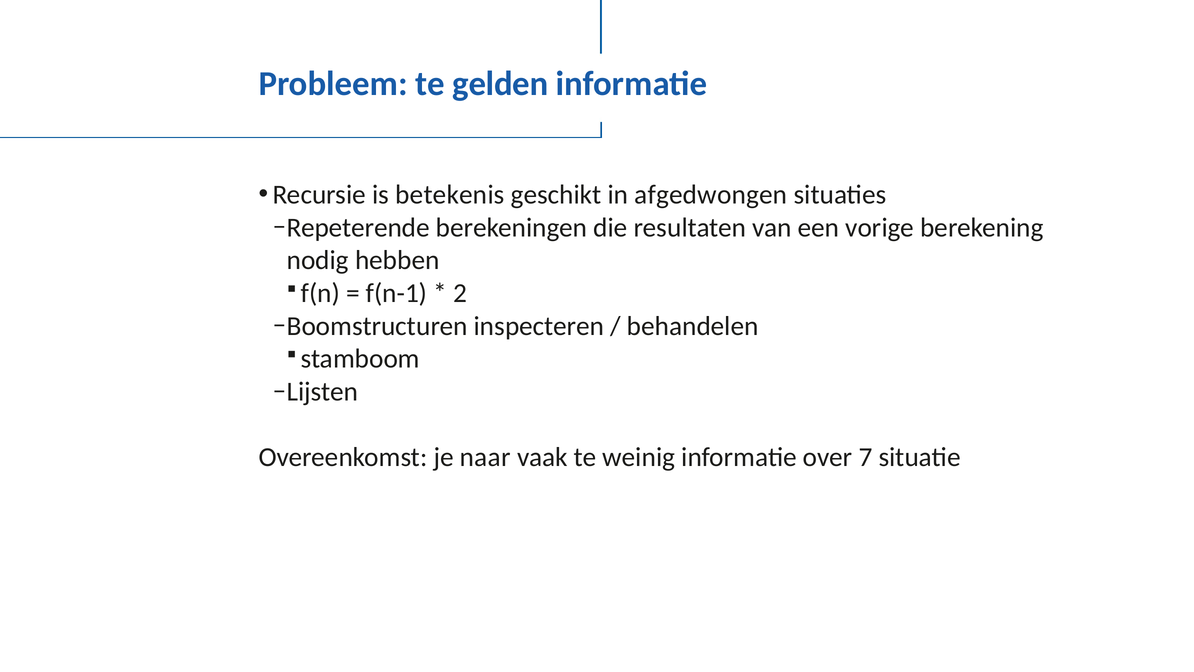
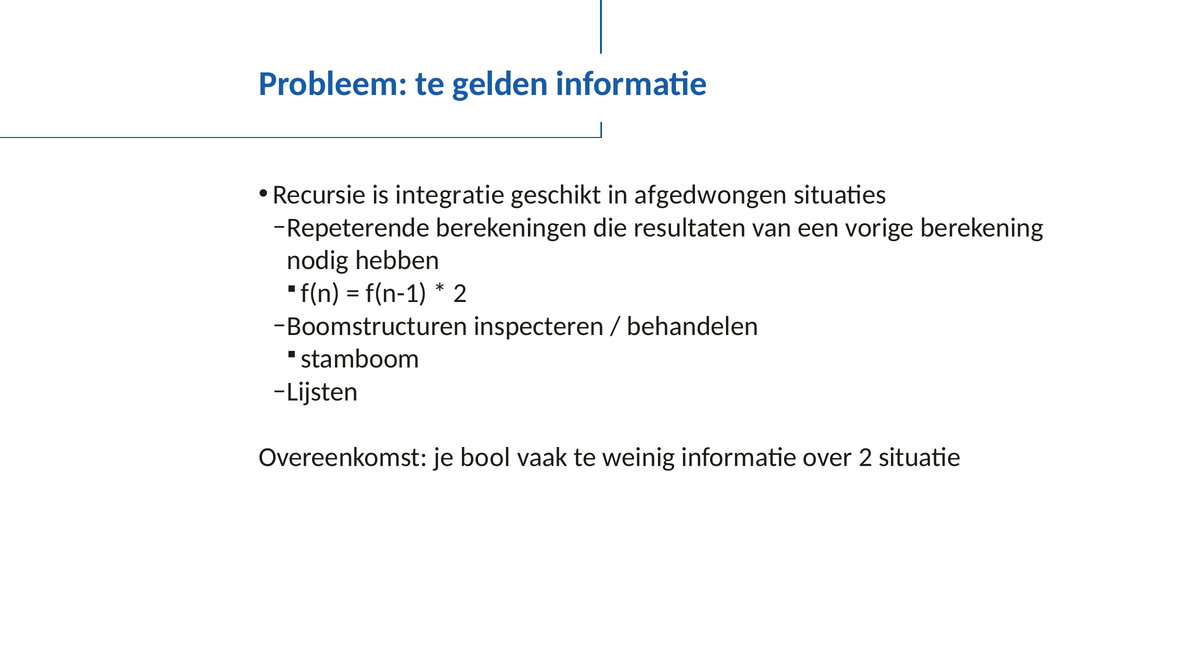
betekenis: betekenis -> integratie
naar: naar -> bool
over 7: 7 -> 2
